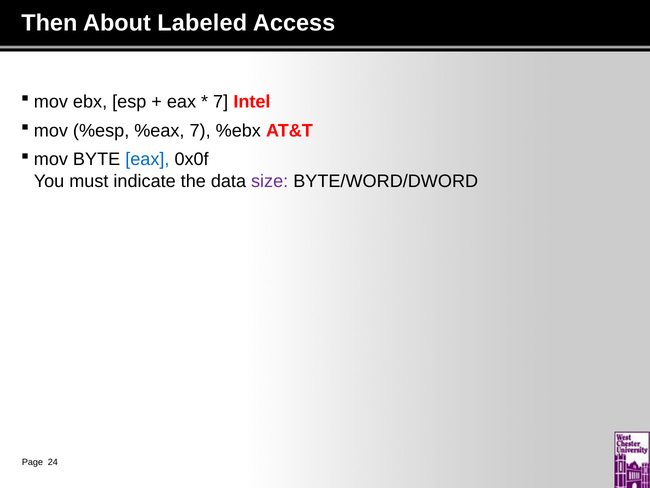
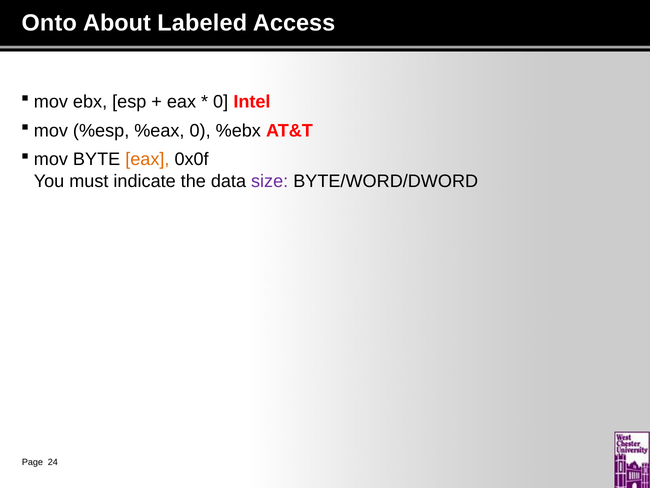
Then: Then -> Onto
7 at (221, 102): 7 -> 0
%eax 7: 7 -> 0
eax at (147, 159) colour: blue -> orange
